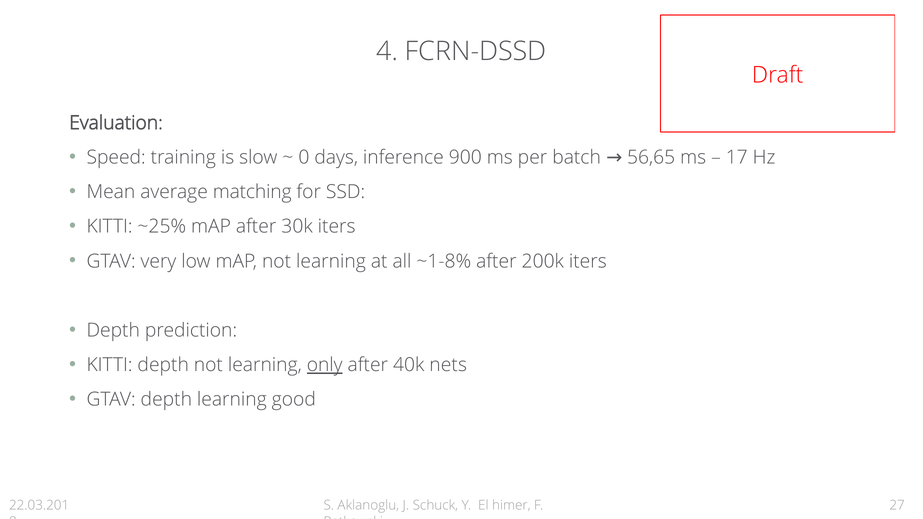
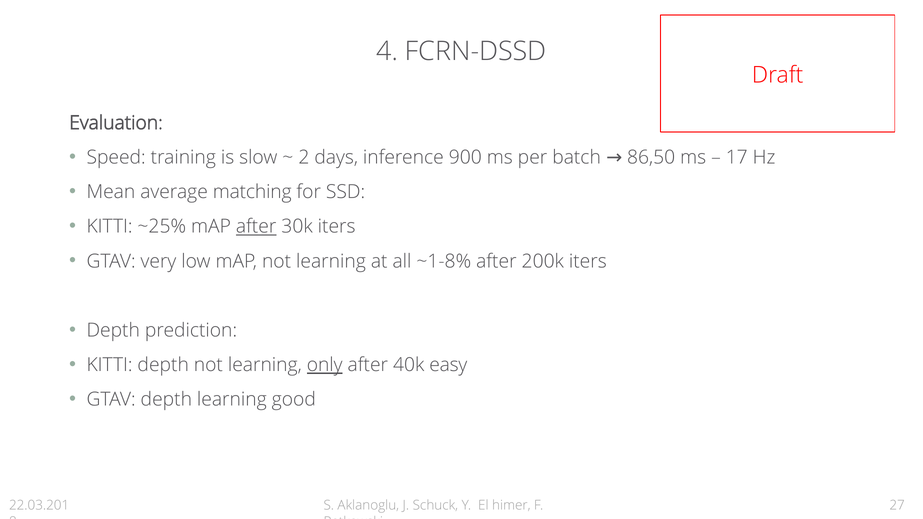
0: 0 -> 2
56,65: 56,65 -> 86,50
after at (256, 227) underline: none -> present
nets: nets -> easy
